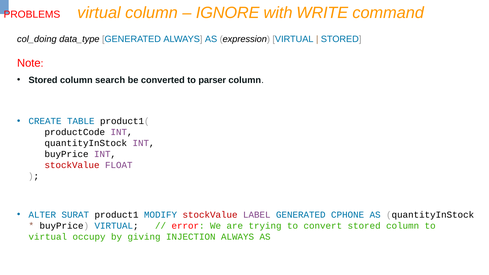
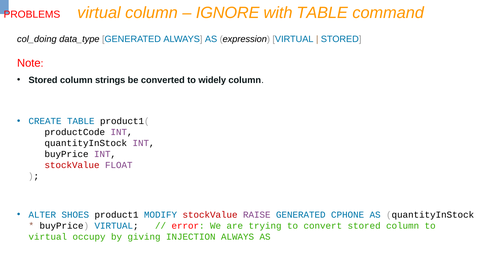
with WRITE: WRITE -> TABLE
search: search -> strings
parser: parser -> widely
SURAT: SURAT -> SHOES
LABEL: LABEL -> RAISE
